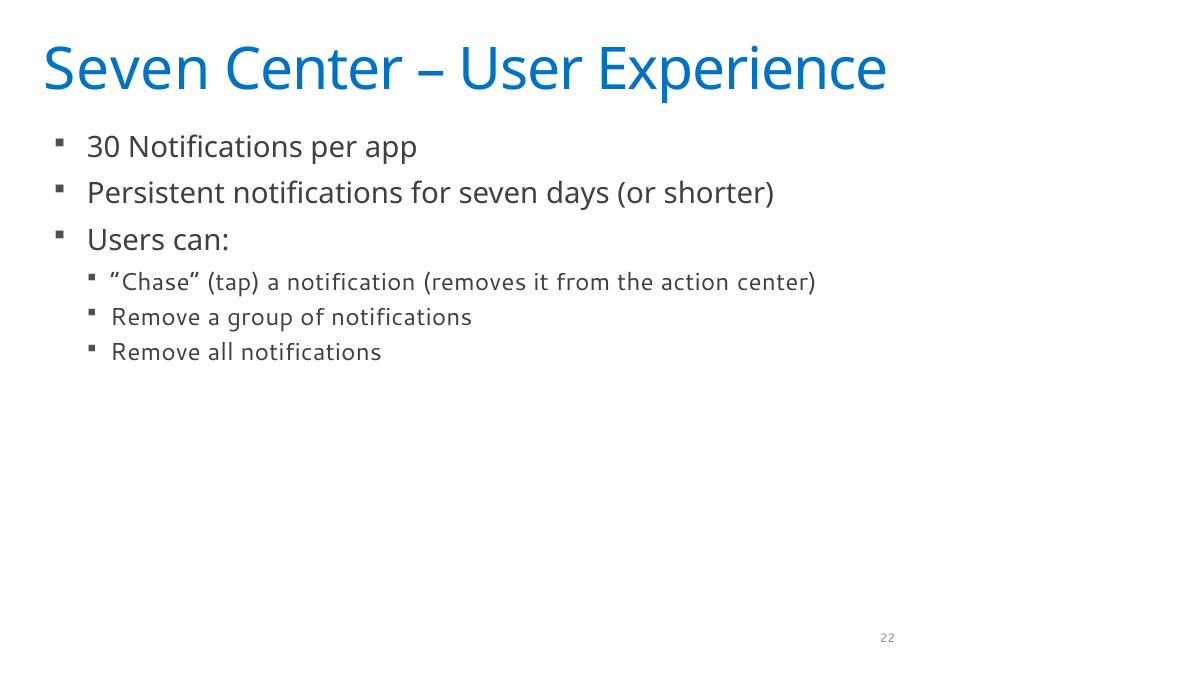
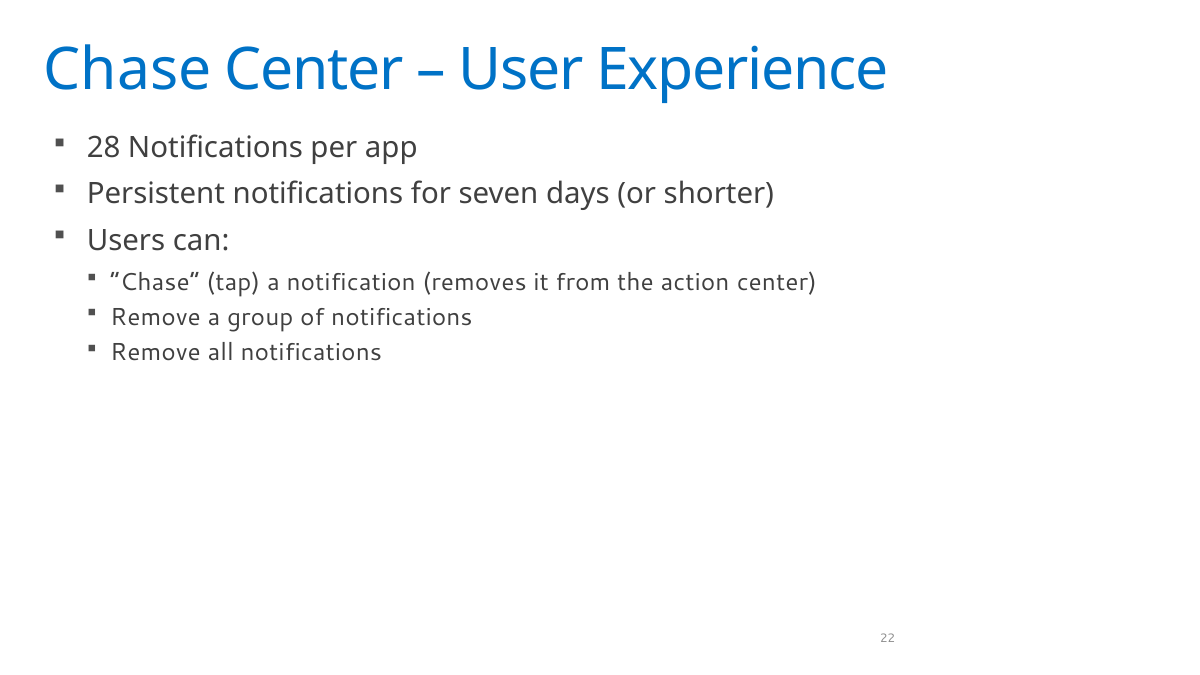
Seven at (127, 70): Seven -> Chase
30: 30 -> 28
